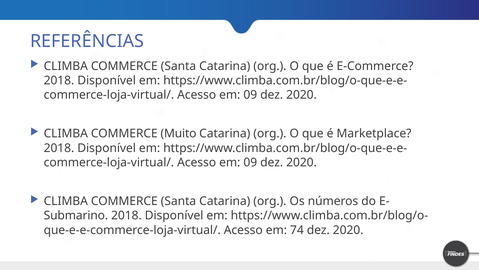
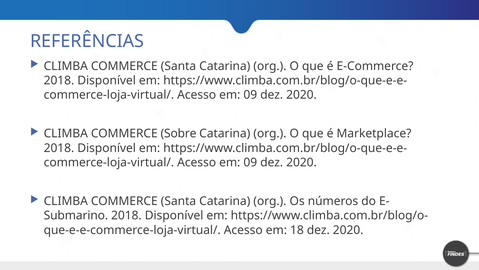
Muito: Muito -> Sobre
74: 74 -> 18
